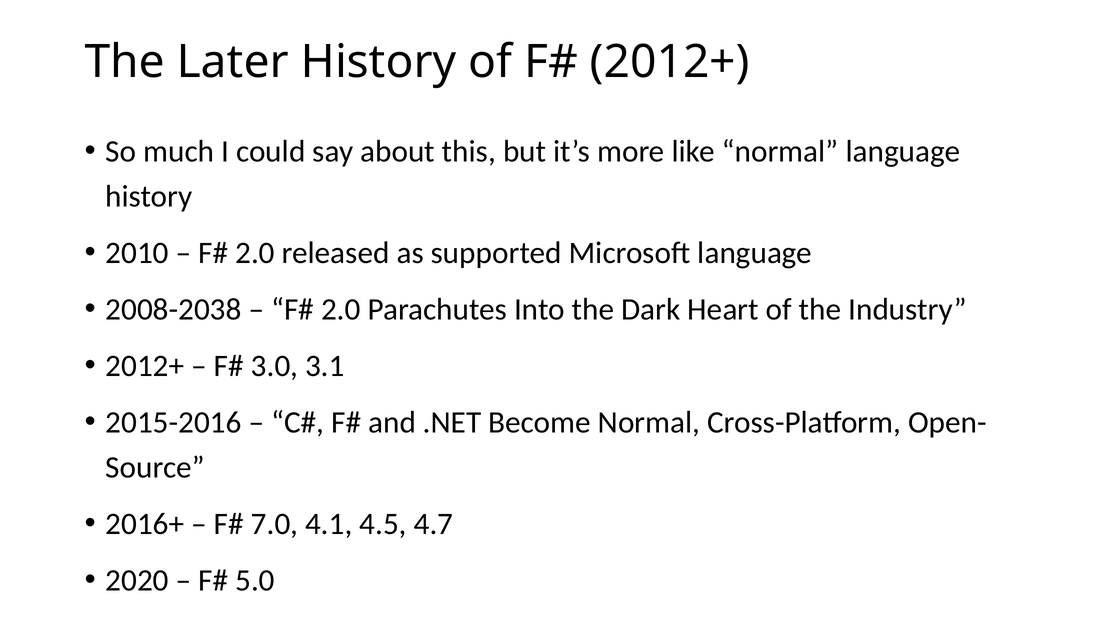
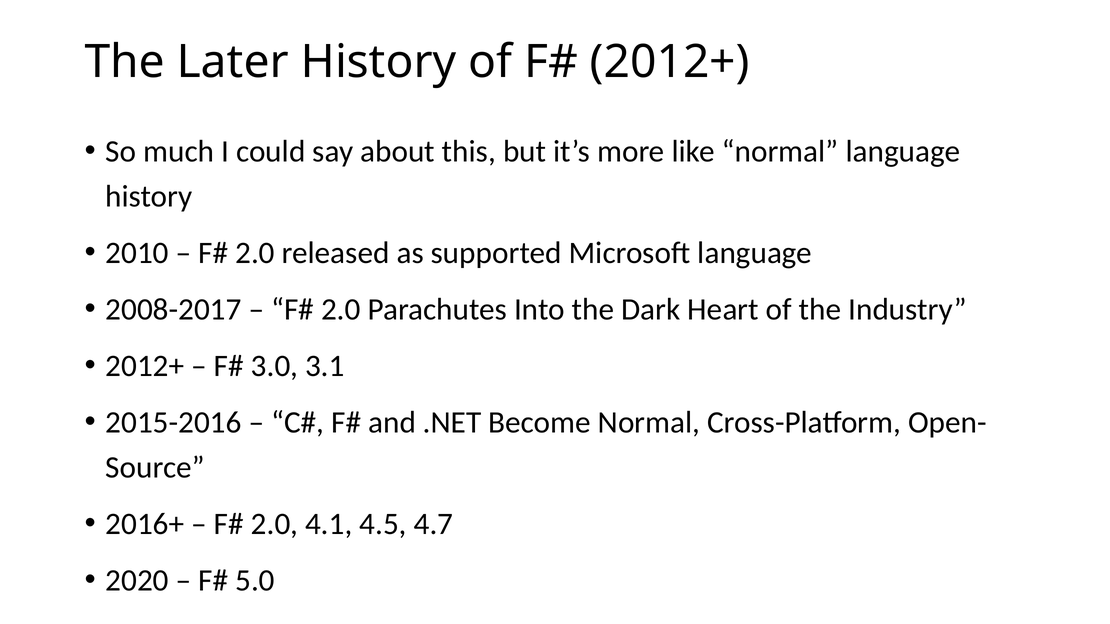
2008-2038: 2008-2038 -> 2008-2017
7.0 at (274, 524): 7.0 -> 2.0
